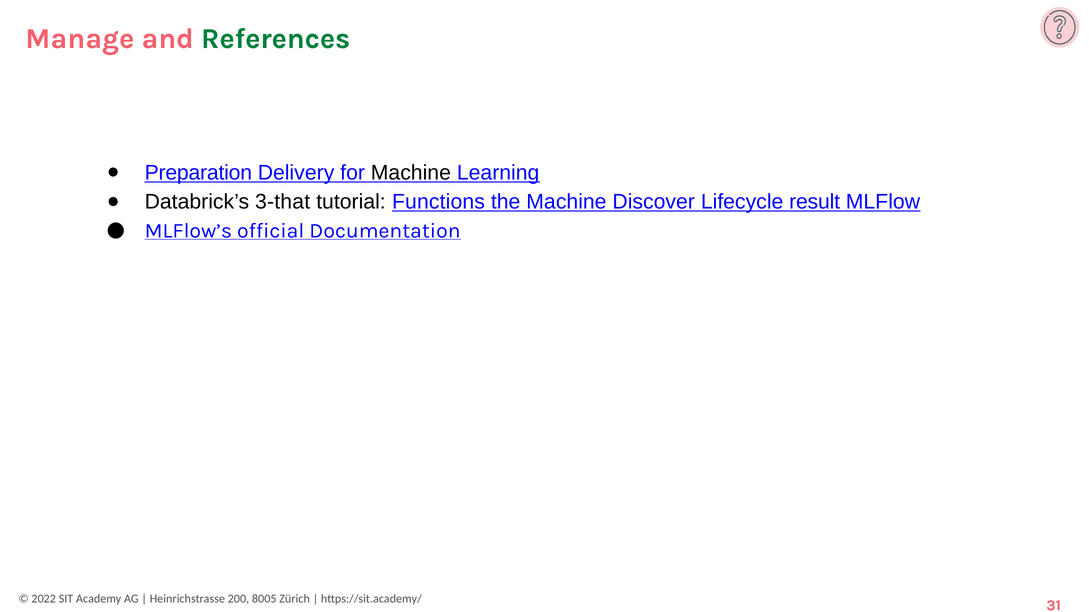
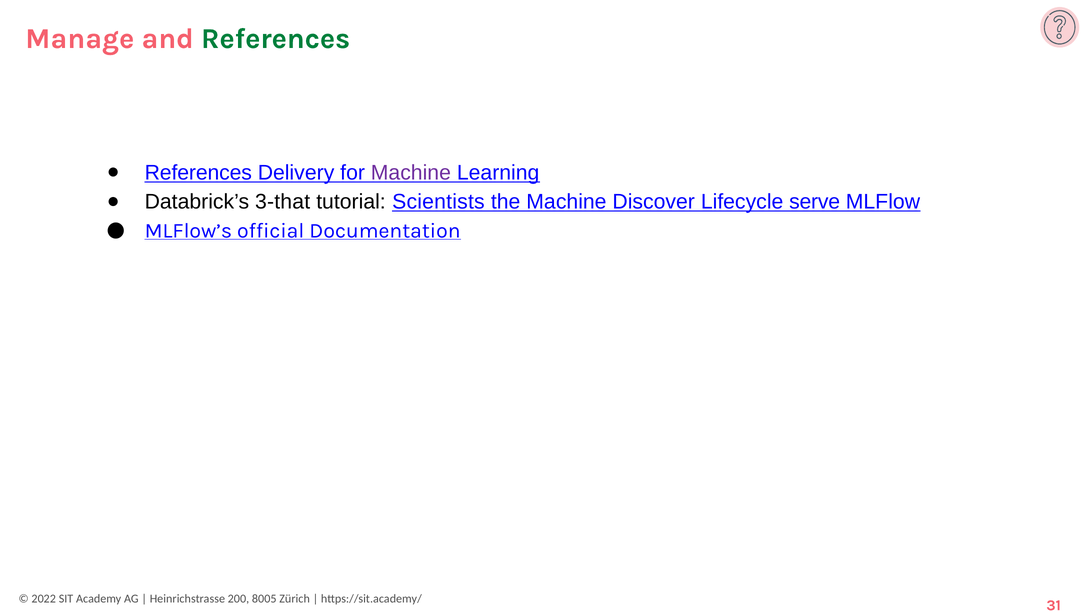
Preparation at (198, 173): Preparation -> References
Machine at (411, 173) colour: black -> purple
Functions: Functions -> Scientists
result: result -> serve
